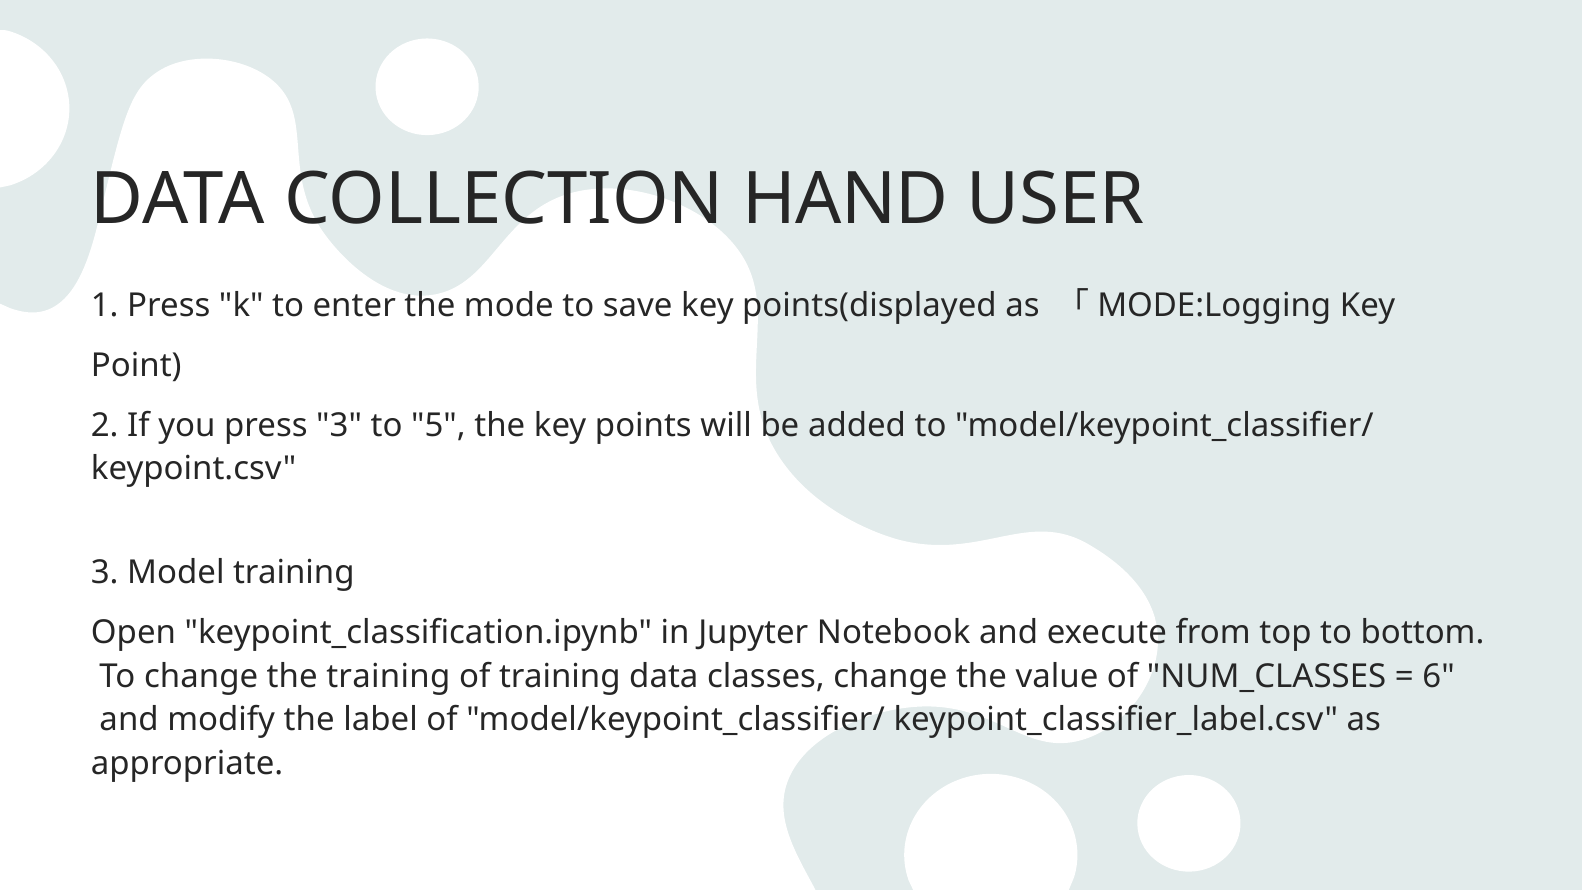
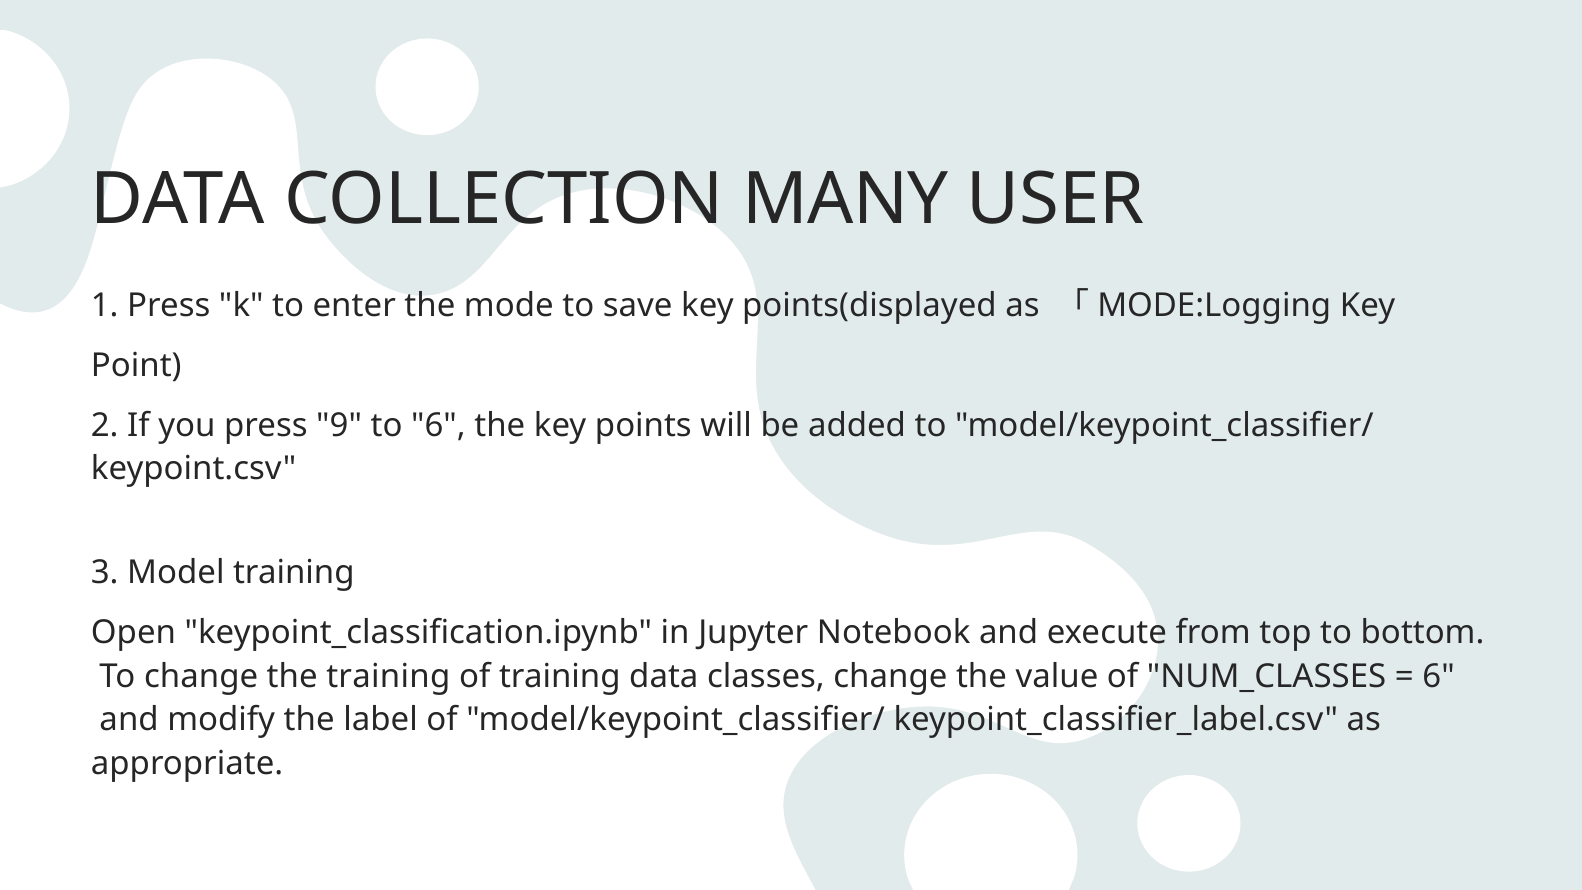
HAND: HAND -> MANY
press 3: 3 -> 9
to 5: 5 -> 6
